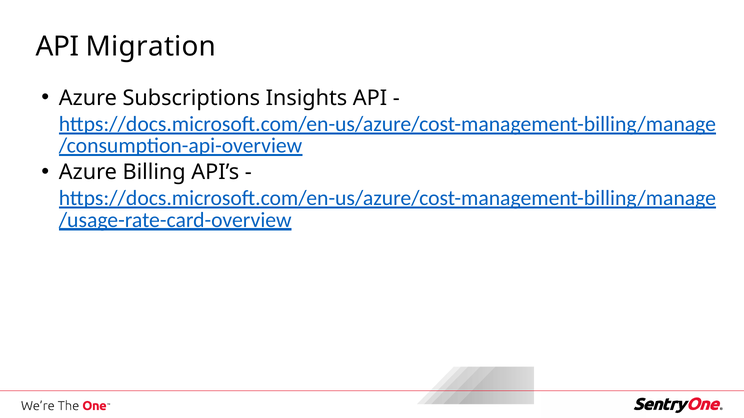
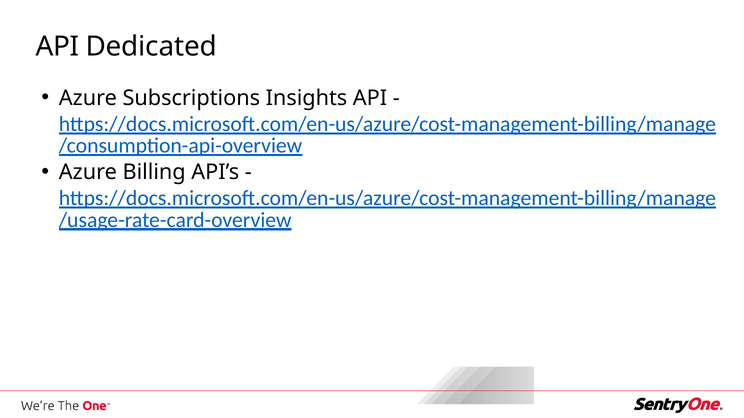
Migration: Migration -> Dedicated
